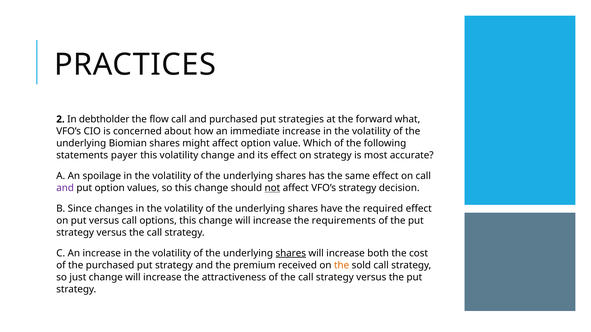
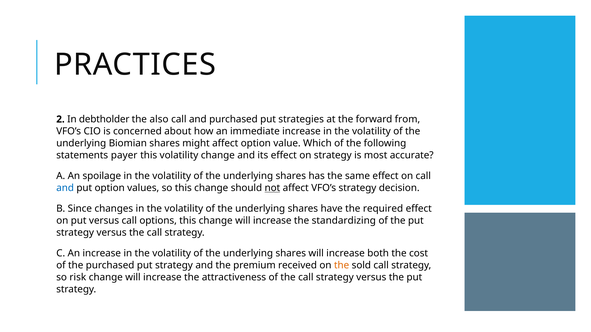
flow: flow -> also
what: what -> from
and at (65, 188) colour: purple -> blue
requirements: requirements -> standardizing
shares at (291, 253) underline: present -> none
just: just -> risk
